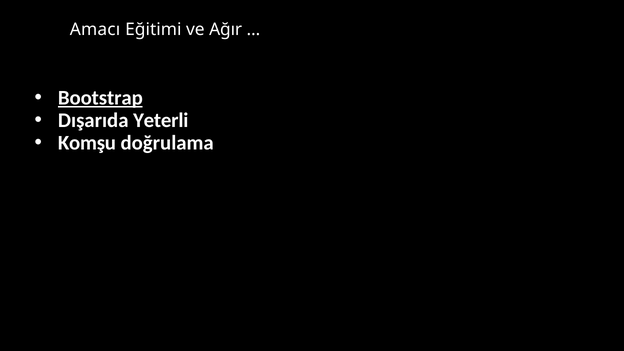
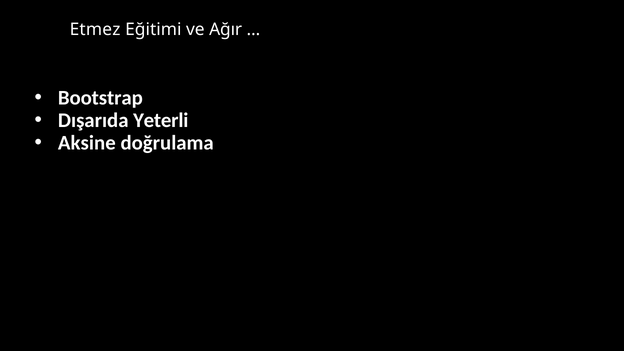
Amacı: Amacı -> Etmez
Bootstrap underline: present -> none
Komşu: Komşu -> Aksine
